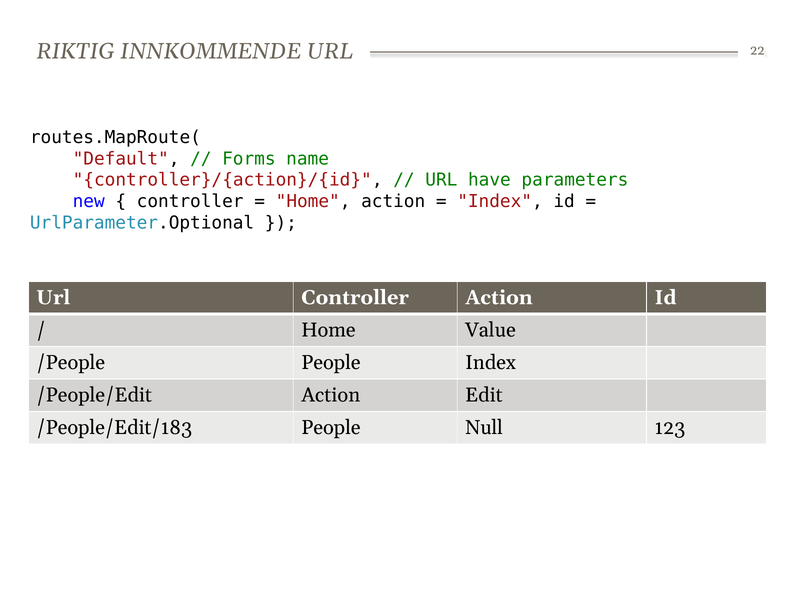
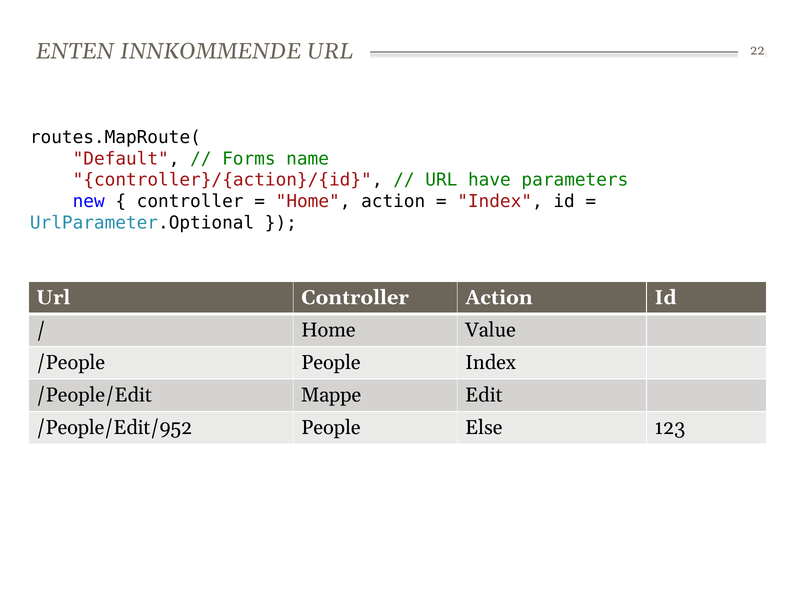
RIKTIG: RIKTIG -> ENTEN
/People/Edit Action: Action -> Mappe
/People/Edit/183: /People/Edit/183 -> /People/Edit/952
Null: Null -> Else
